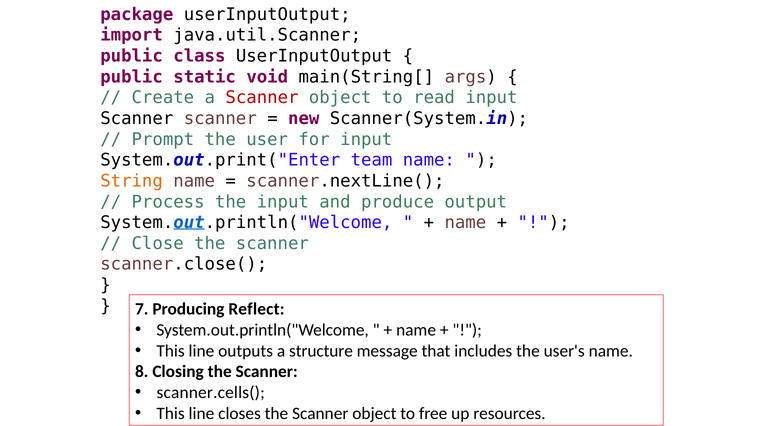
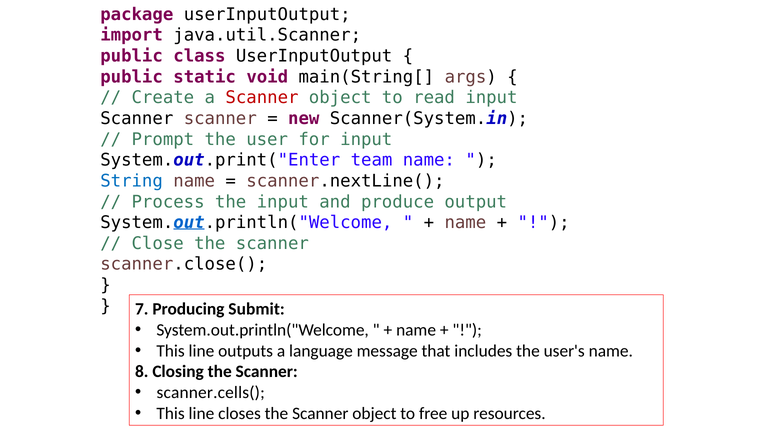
String colour: orange -> blue
Reflect: Reflect -> Submit
structure: structure -> language
